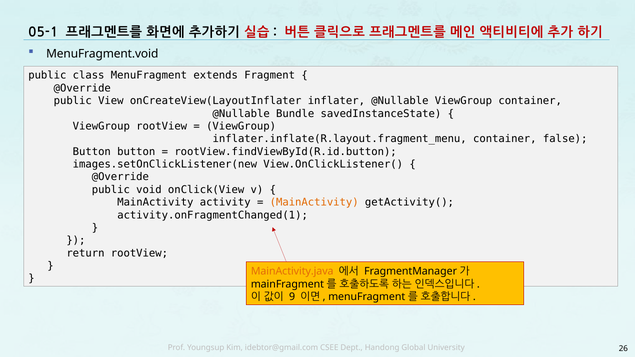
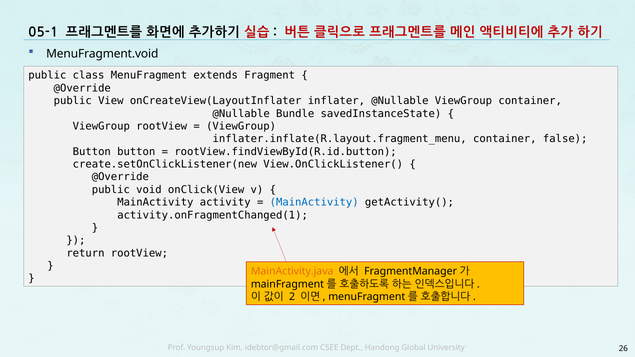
images.setOnClickListener(new: images.setOnClickListener(new -> create.setOnClickListener(new
MainActivity at (314, 202) colour: orange -> blue
9: 9 -> 2
